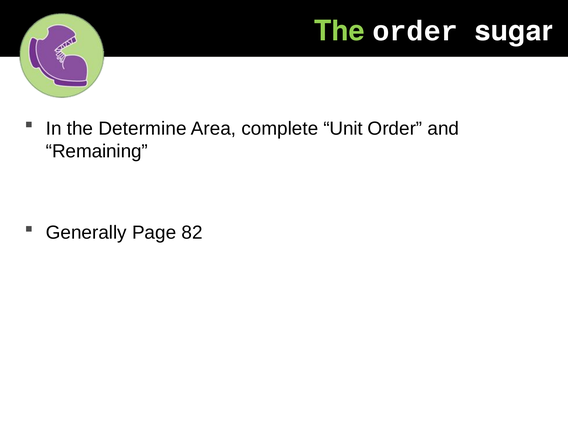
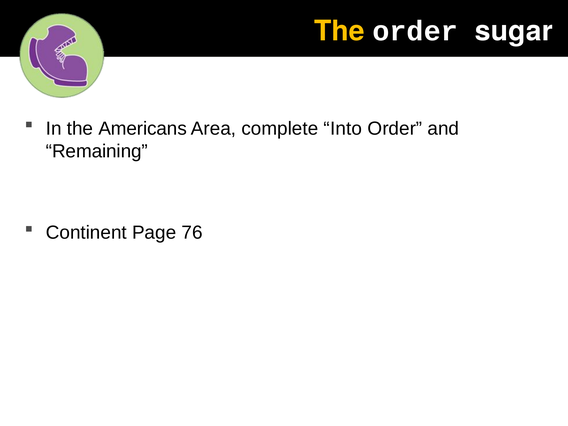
The at (339, 31) colour: light green -> yellow
Determine: Determine -> Americans
Unit: Unit -> Into
Generally: Generally -> Continent
82: 82 -> 76
